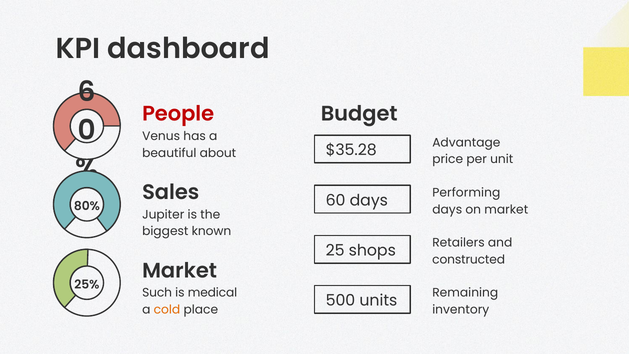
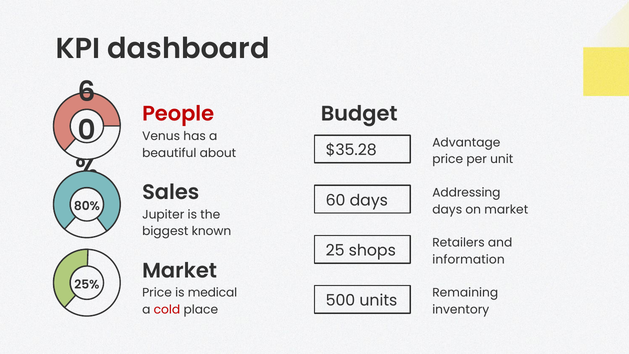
Performing: Performing -> Addressing
constructed: constructed -> information
Such at (157, 293): Such -> Price
cold colour: orange -> red
